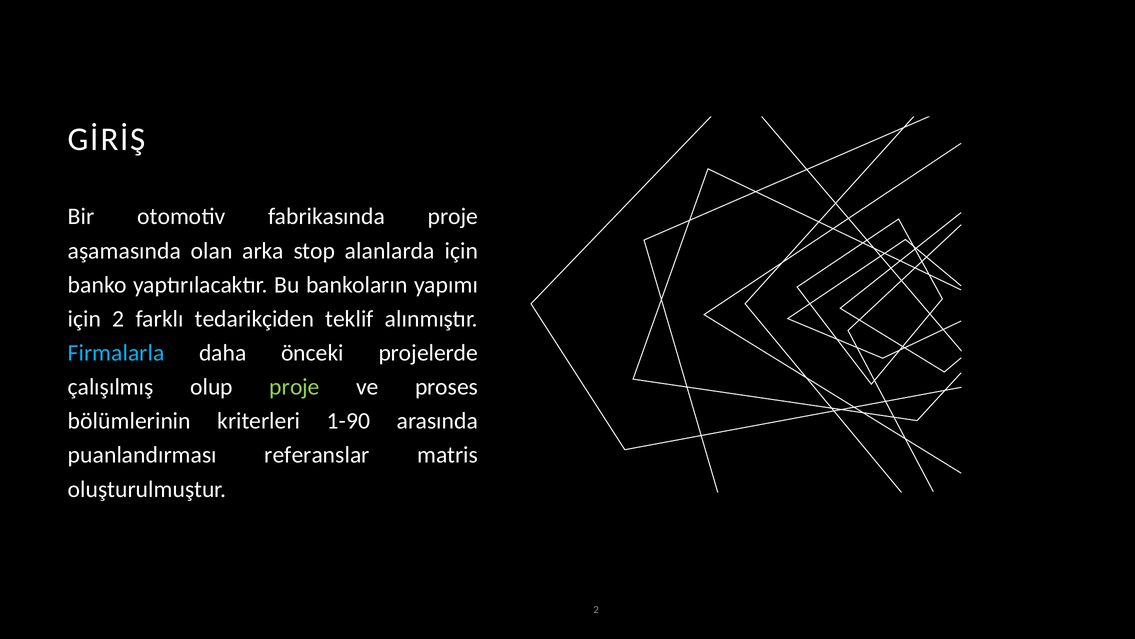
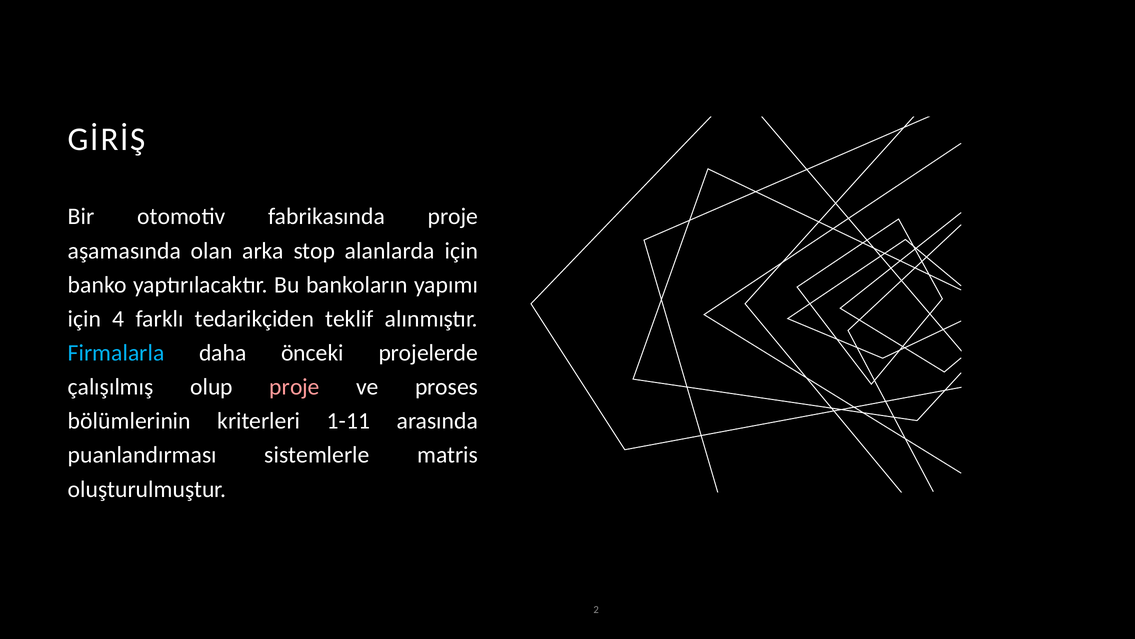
için 2: 2 -> 4
proje at (295, 387) colour: light green -> pink
1-90: 1-90 -> 1-11
referanslar: referanslar -> sistemlerle
